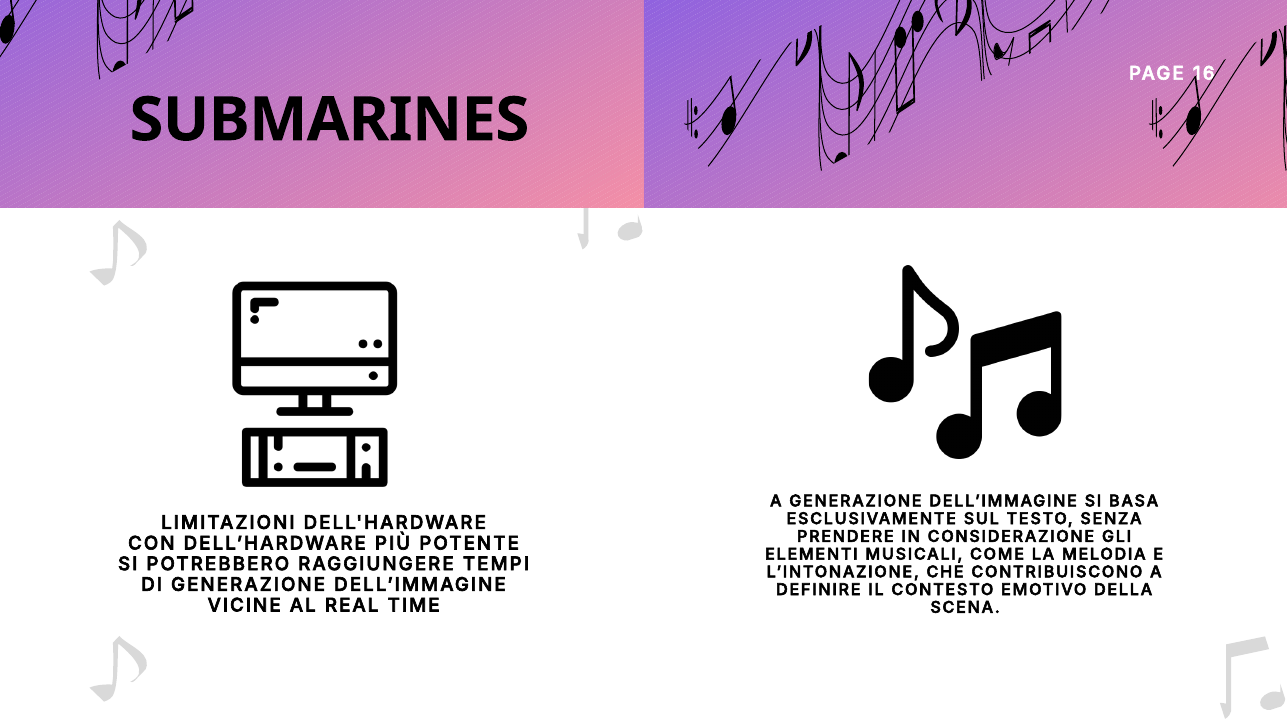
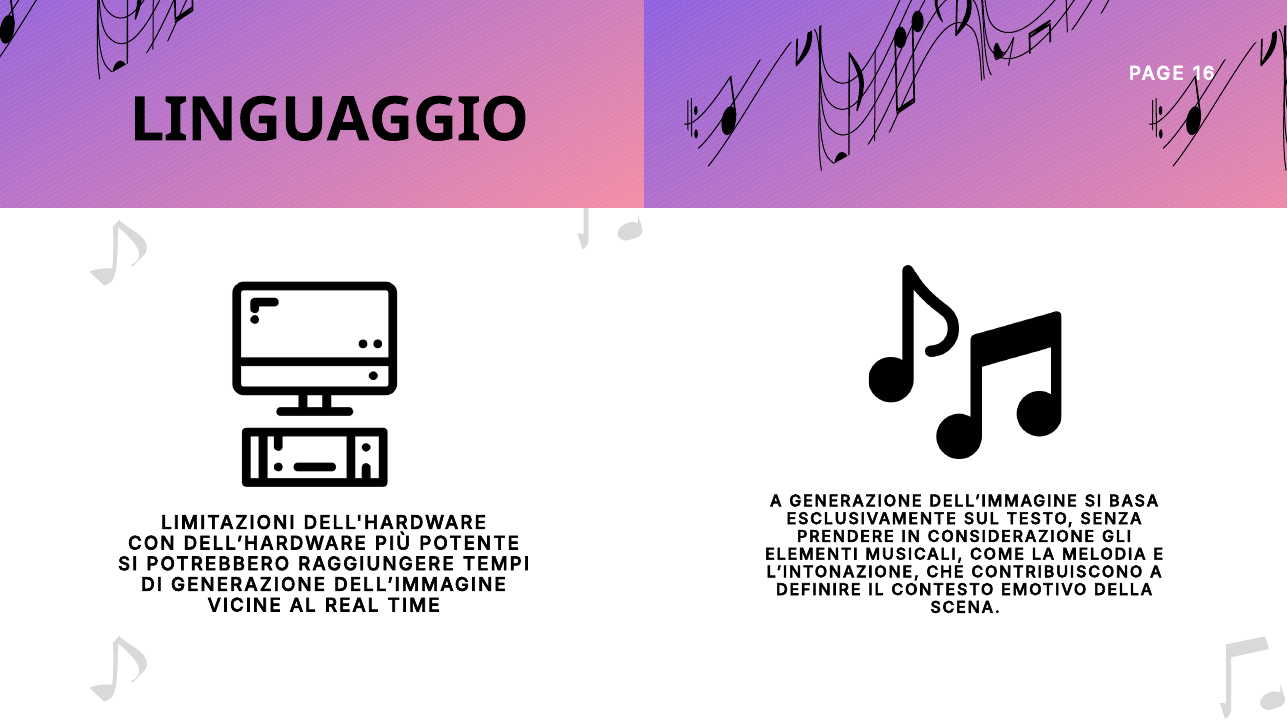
SUBMARINES: SUBMARINES -> LINGUAGGIO
